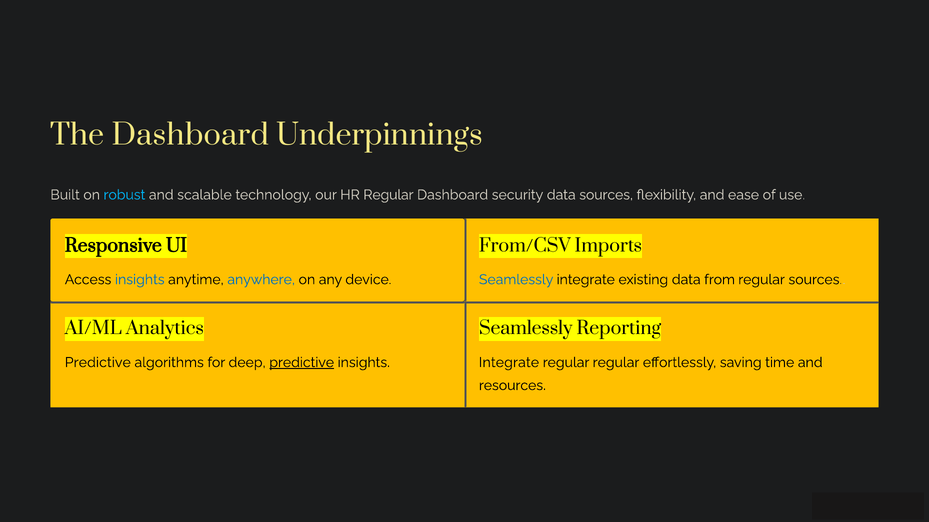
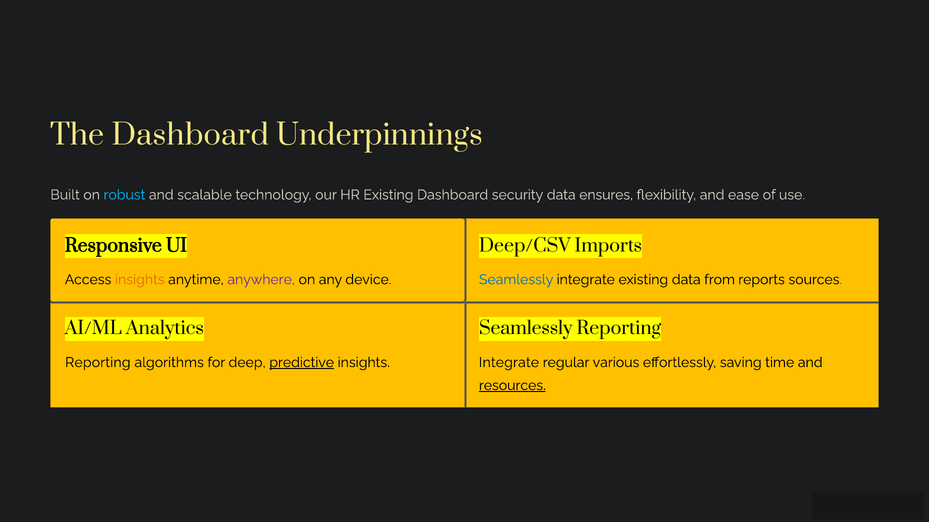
HR Regular: Regular -> Existing
data sources: sources -> ensures
From/CSV: From/CSV -> Deep/CSV
insights at (140, 280) colour: blue -> orange
anywhere colour: blue -> purple
from regular: regular -> reports
Predictive at (98, 363): Predictive -> Reporting
regular regular: regular -> various
resources underline: none -> present
